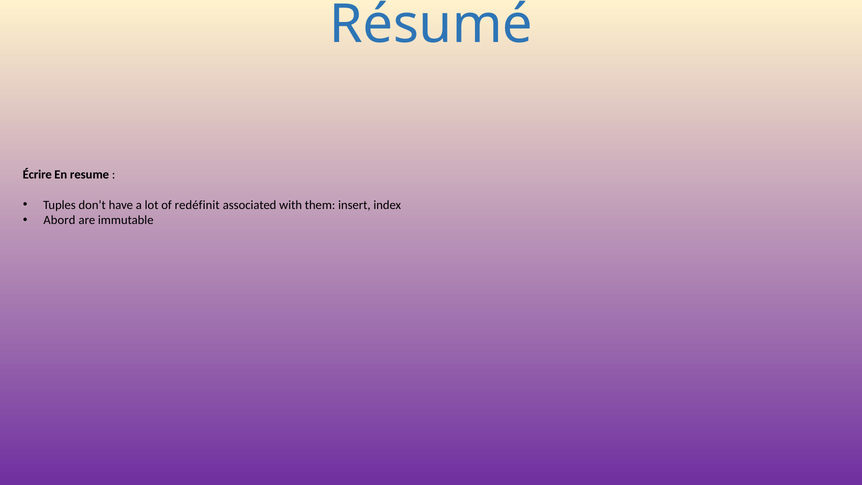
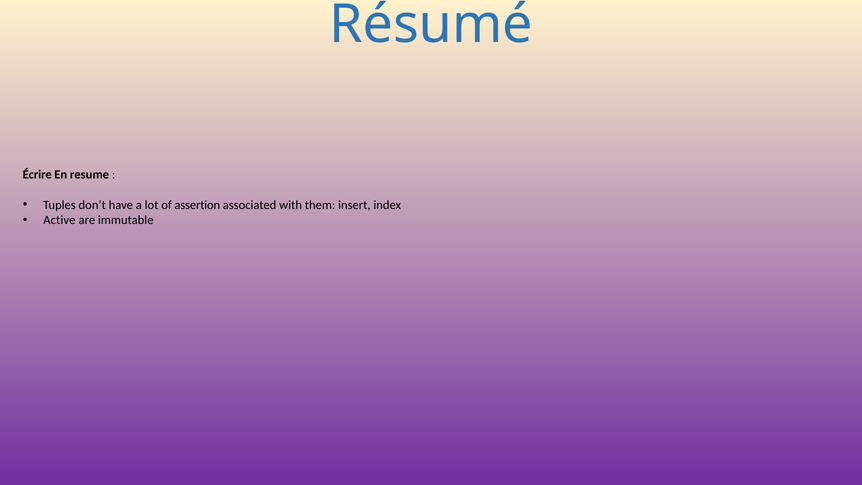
redéfinit: redéfinit -> assertion
Abord: Abord -> Active
